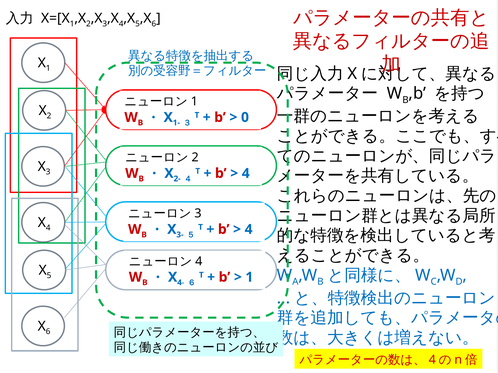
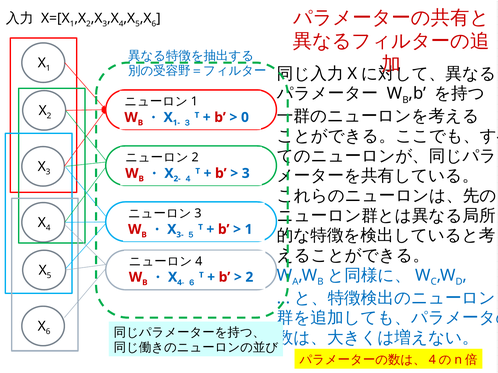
4 at (246, 174): 4 -> 3
4 at (249, 230): 4 -> 1
1 at (249, 278): 1 -> 2
